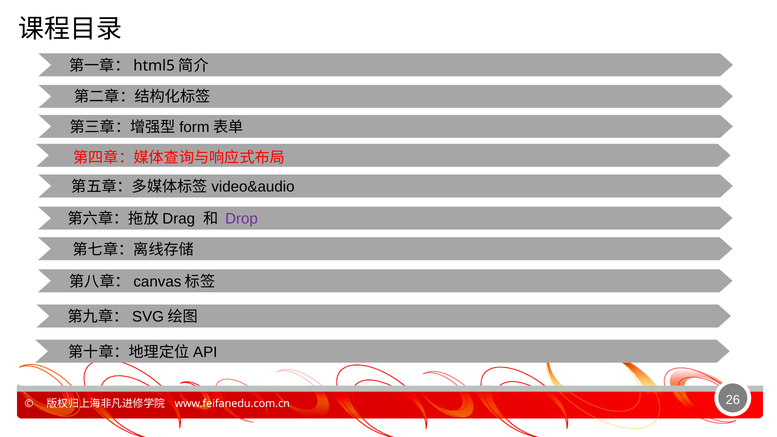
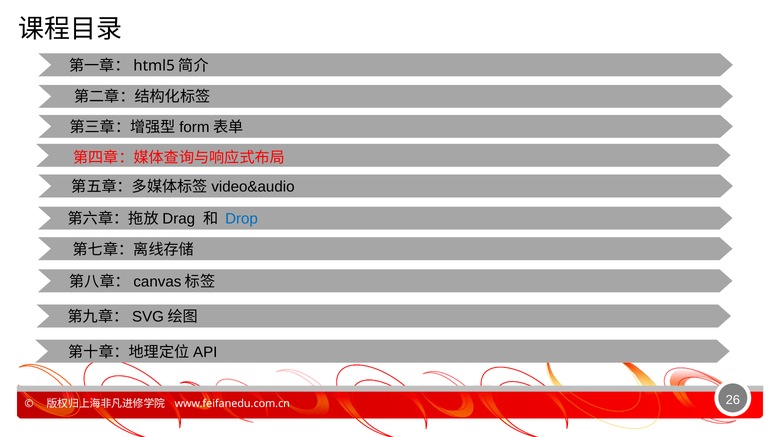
Drop colour: purple -> blue
